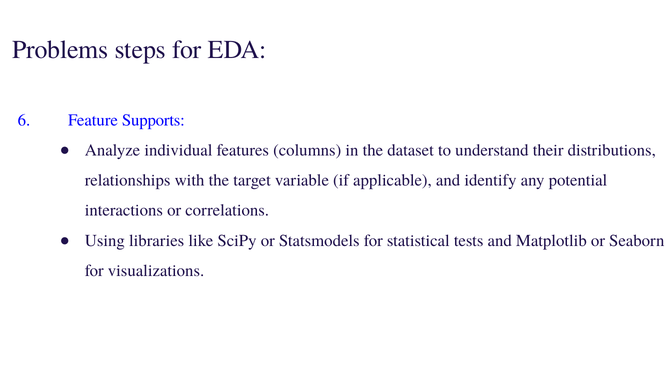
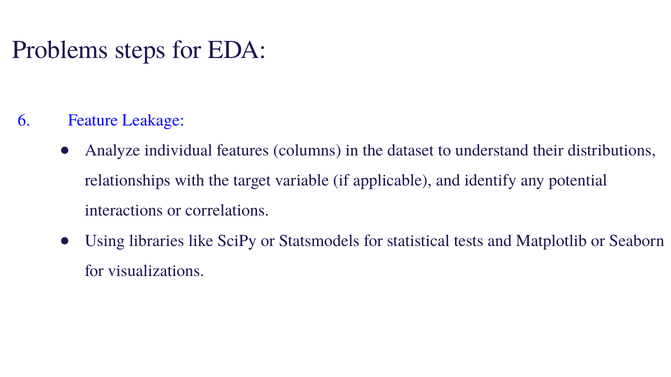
Supports: Supports -> Leakage
